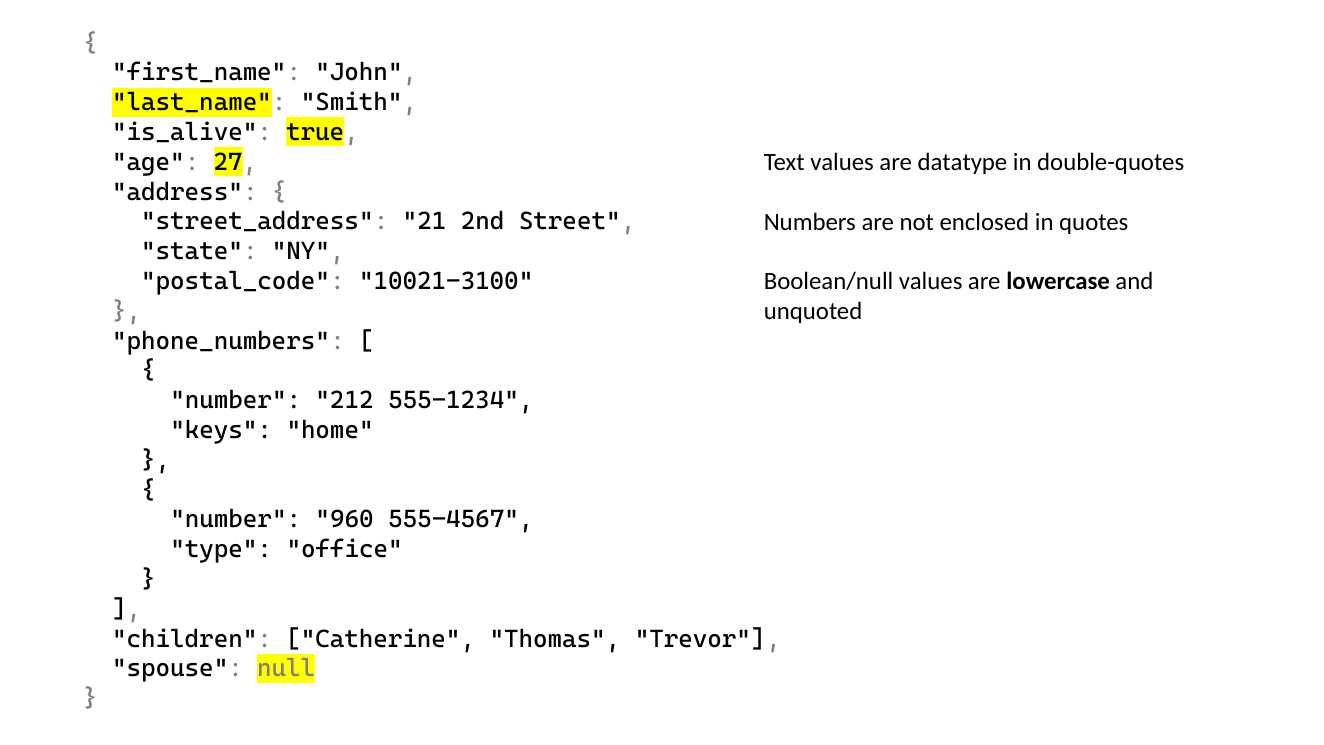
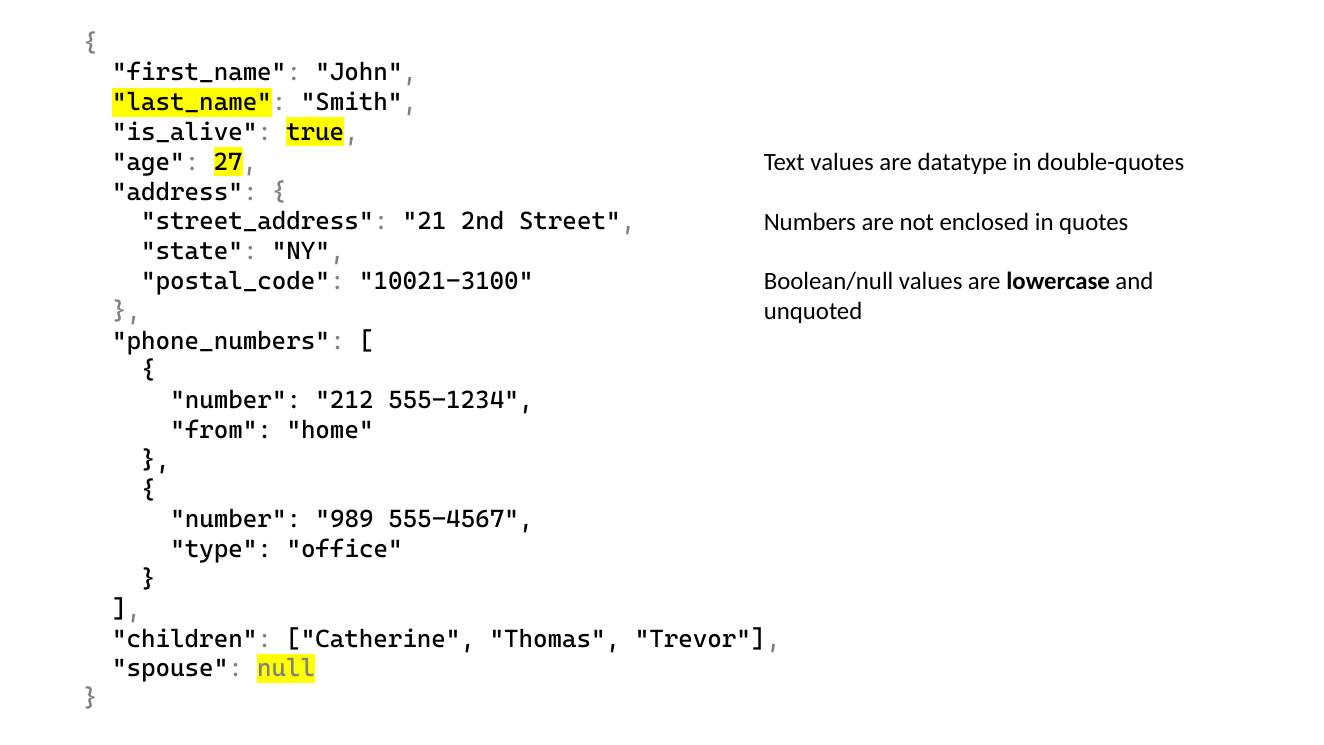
keys: keys -> from
960: 960 -> 989
